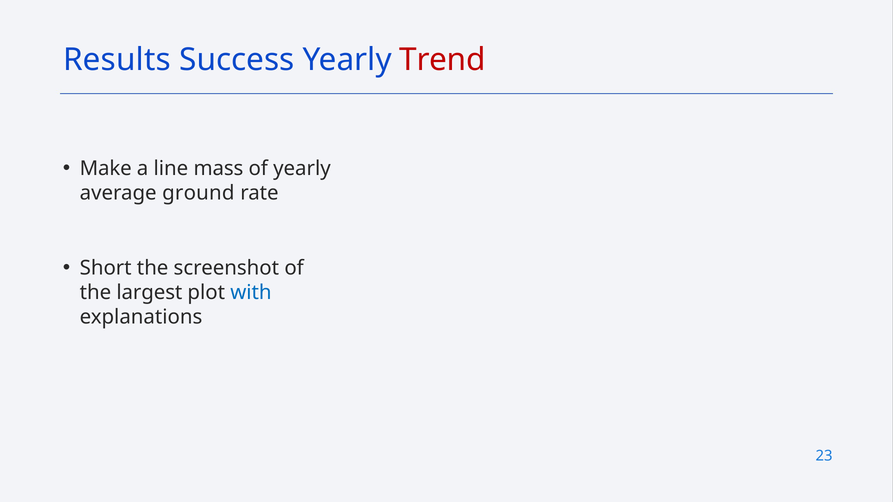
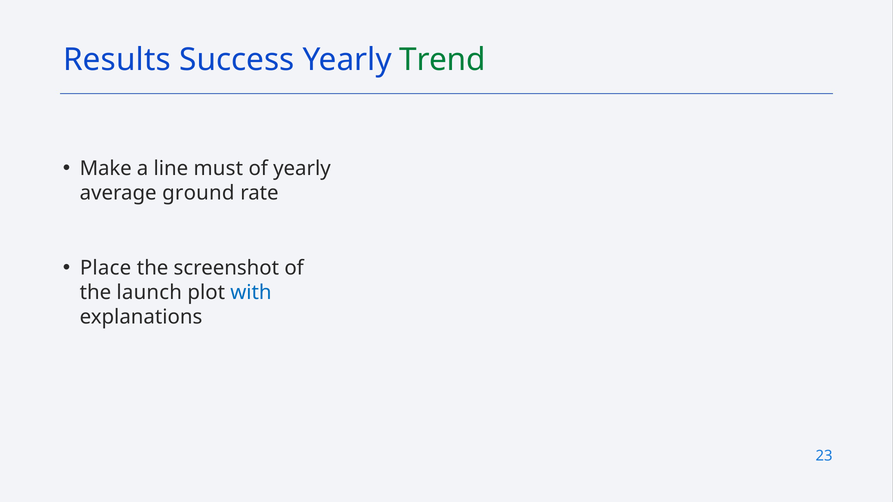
Trend colour: red -> green
mass: mass -> must
Short: Short -> Place
largest: largest -> launch
